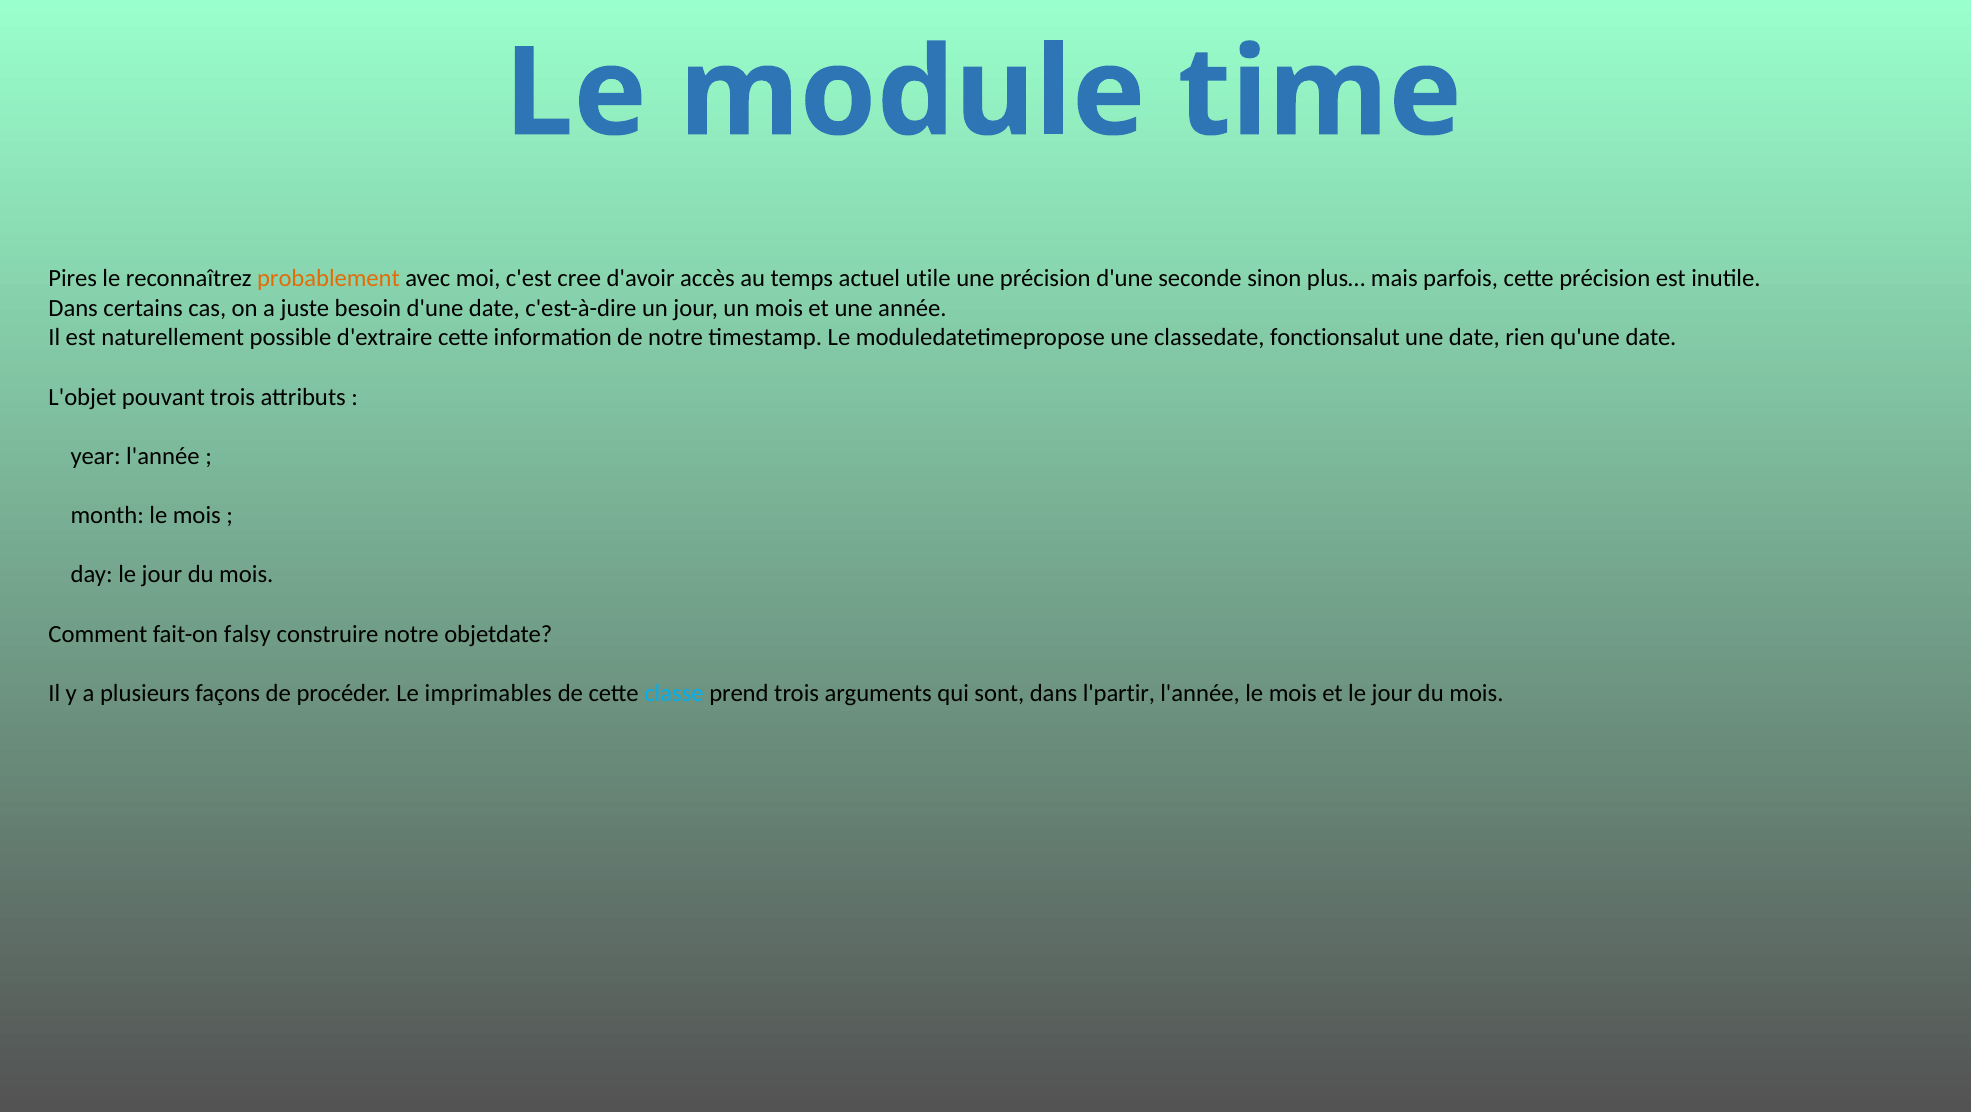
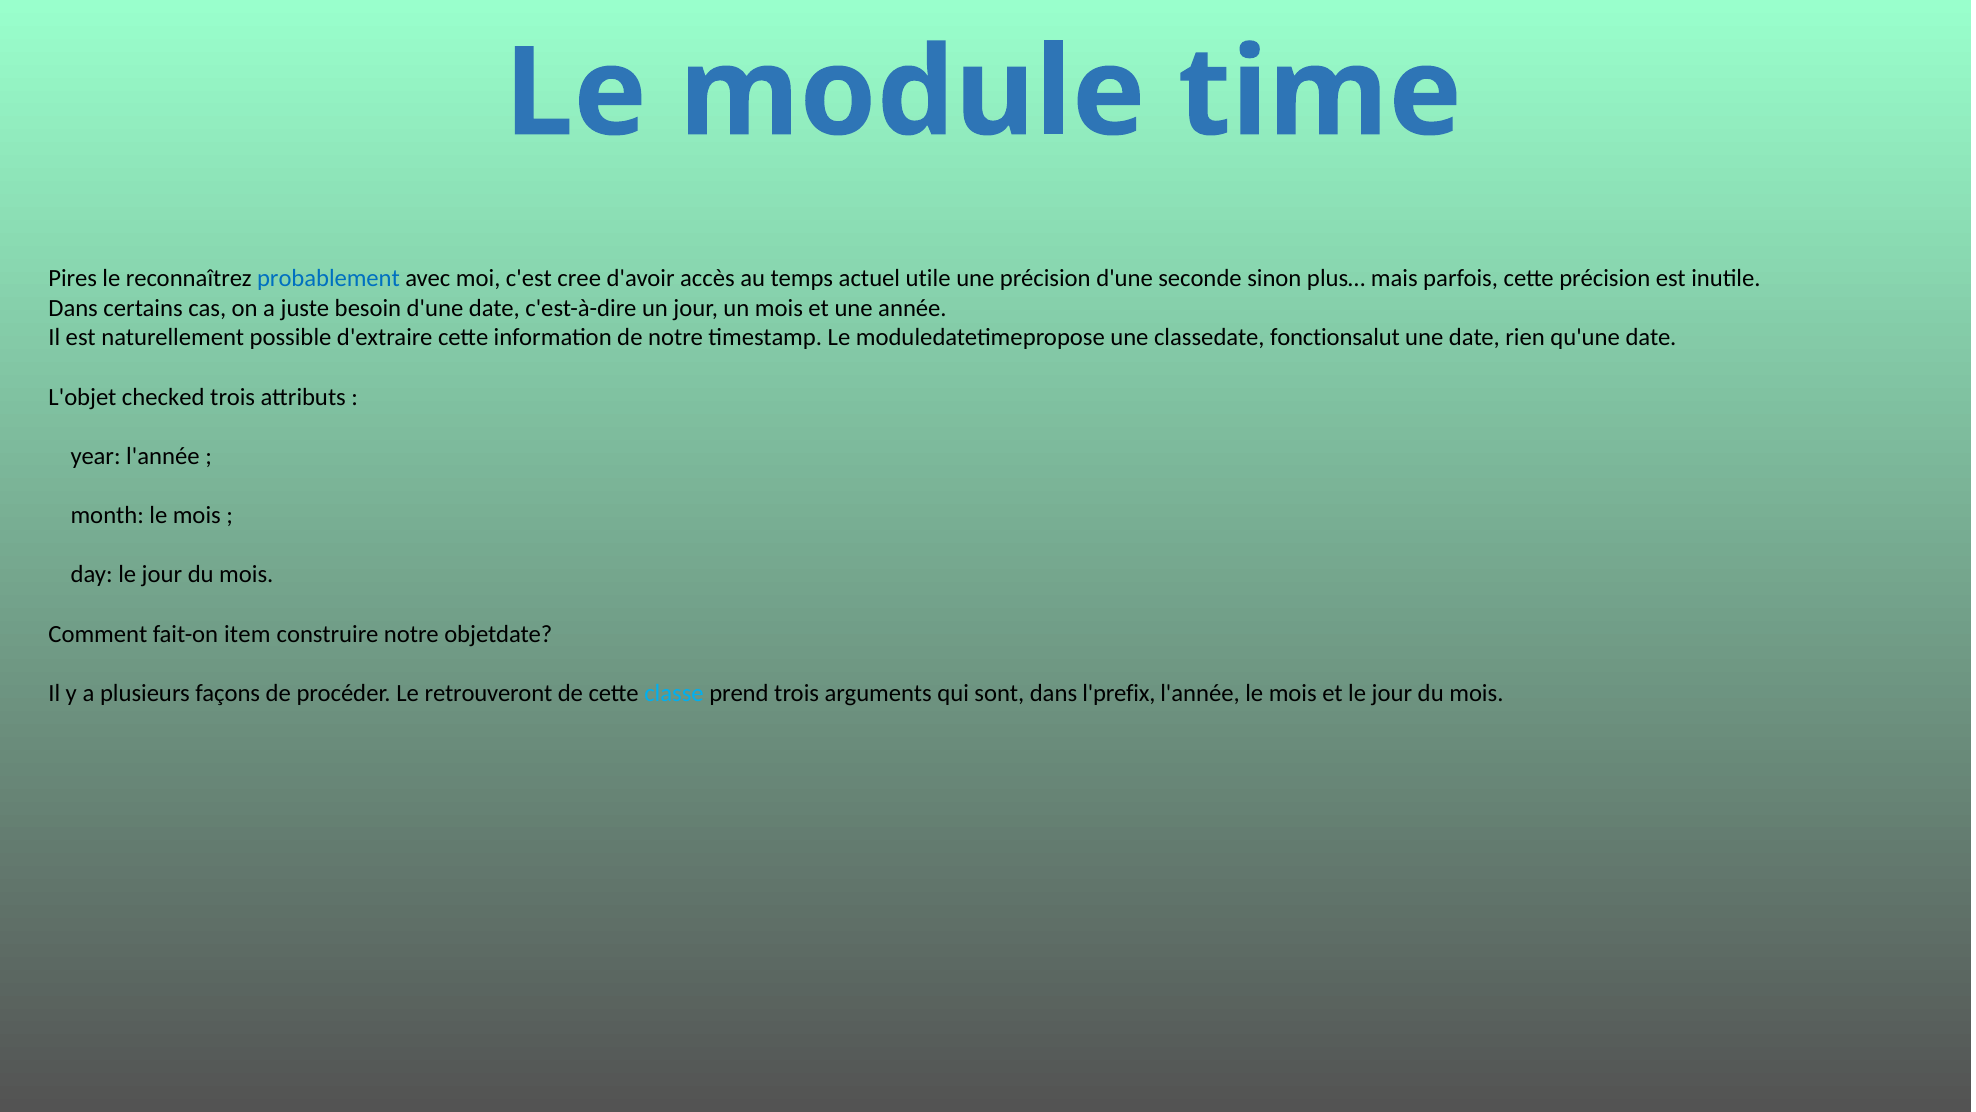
probablement colour: orange -> blue
pouvant: pouvant -> checked
falsy: falsy -> item
imprimables: imprimables -> retrouveront
l'partir: l'partir -> l'prefix
